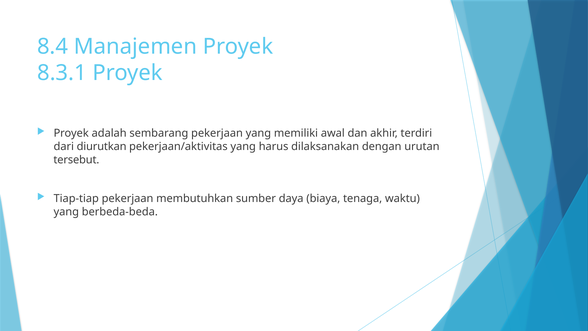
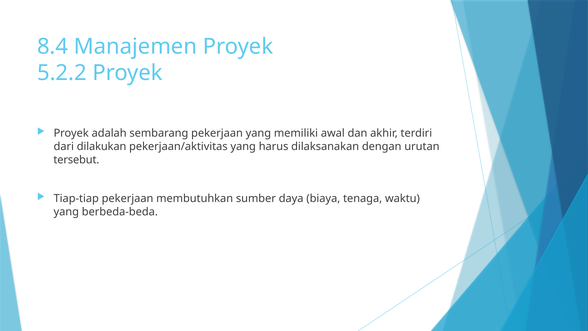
8.3.1: 8.3.1 -> 5.2.2
diurutkan: diurutkan -> dilakukan
